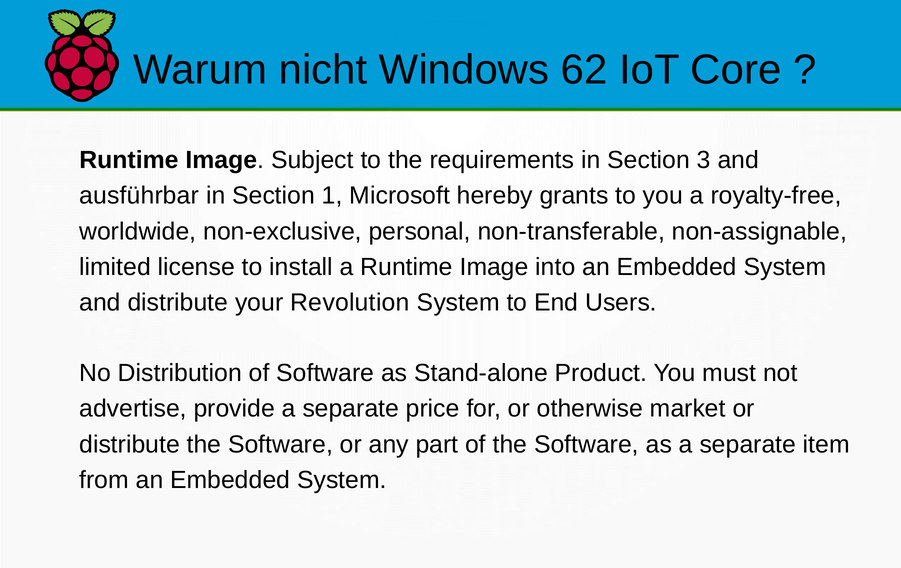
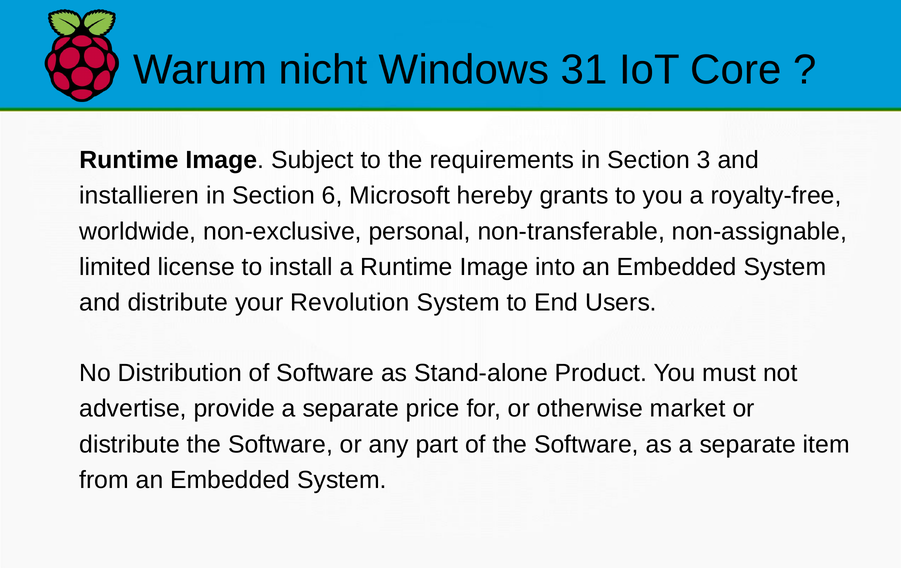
62: 62 -> 31
ausführbar: ausführbar -> installieren
1: 1 -> 6
